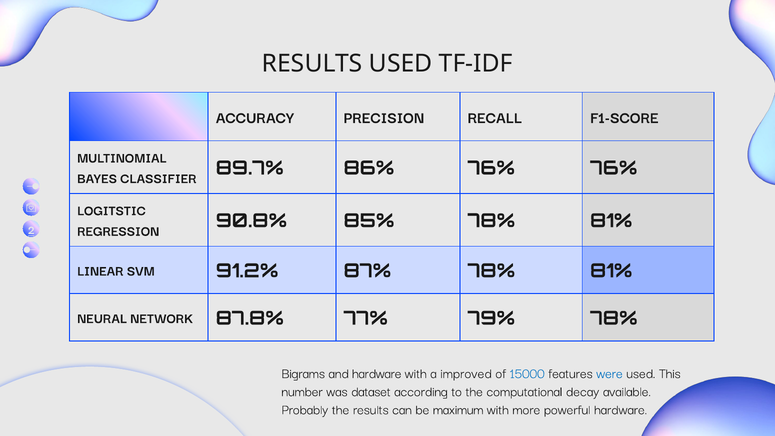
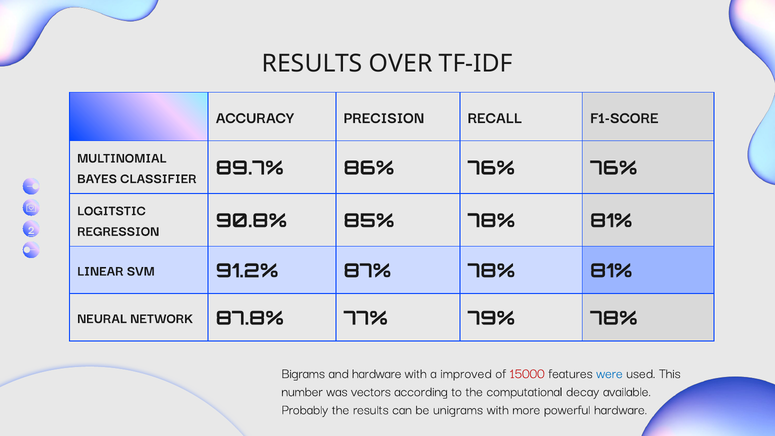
RESULTS USED: USED -> OVER
15000 colour: blue -> red
dataset: dataset -> vectors
maximum: maximum -> unigrams
